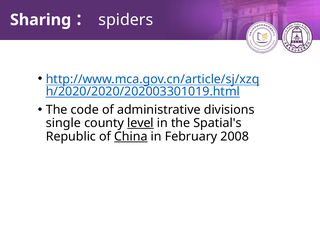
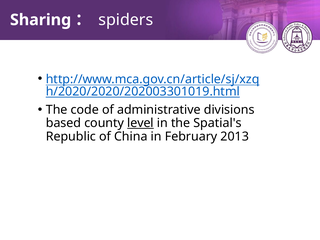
single: single -> based
China underline: present -> none
2008: 2008 -> 2013
